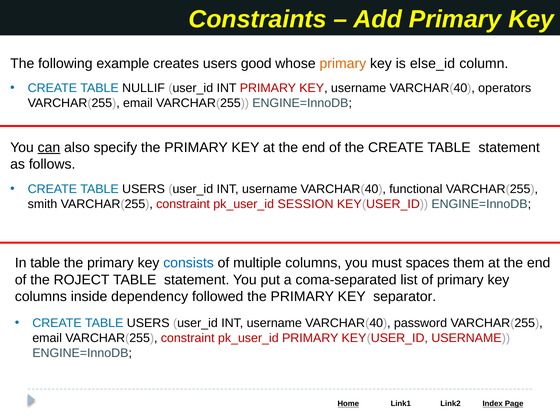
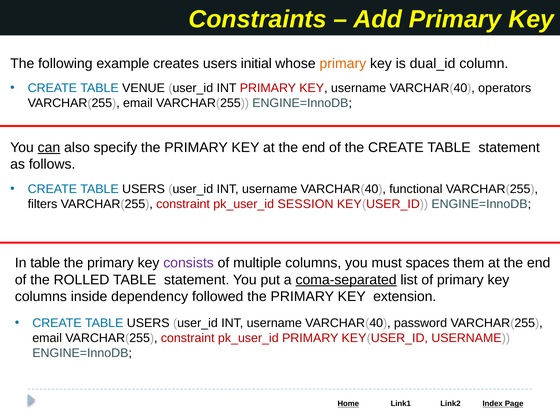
good: good -> initial
else_id: else_id -> dual_id
NULLIF: NULLIF -> VENUE
smith: smith -> filters
consists colour: blue -> purple
ROJECT: ROJECT -> ROLLED
coma-separated underline: none -> present
separator: separator -> extension
